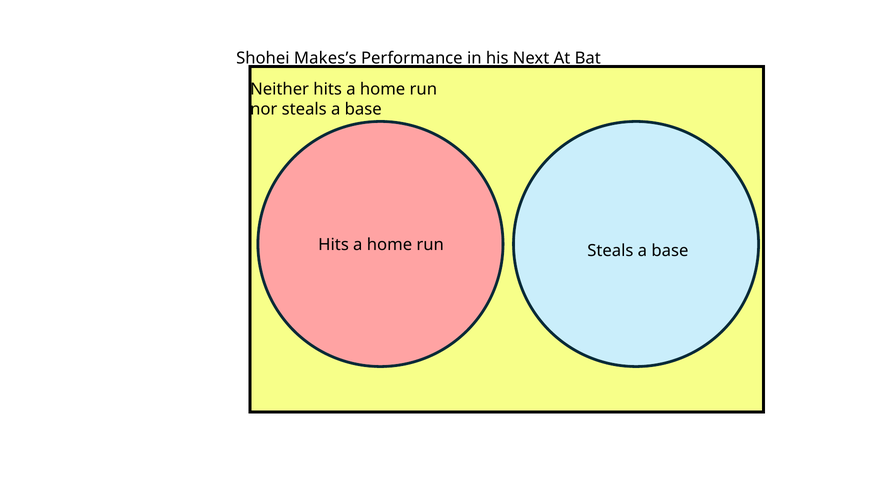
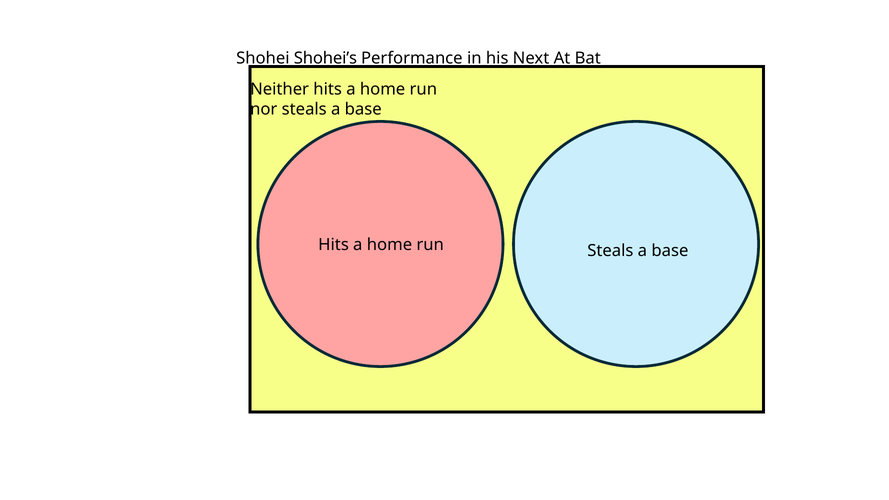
Makes’s: Makes’s -> Shohei’s
